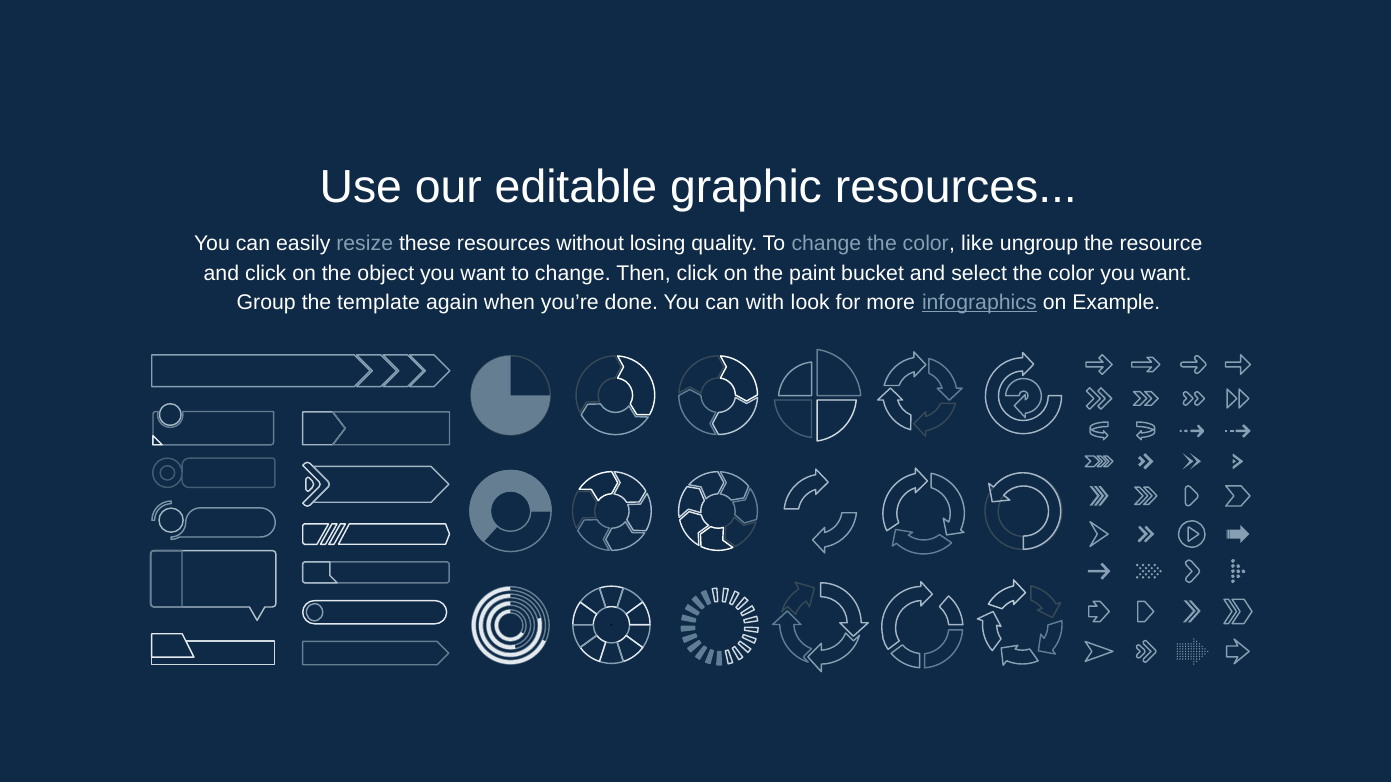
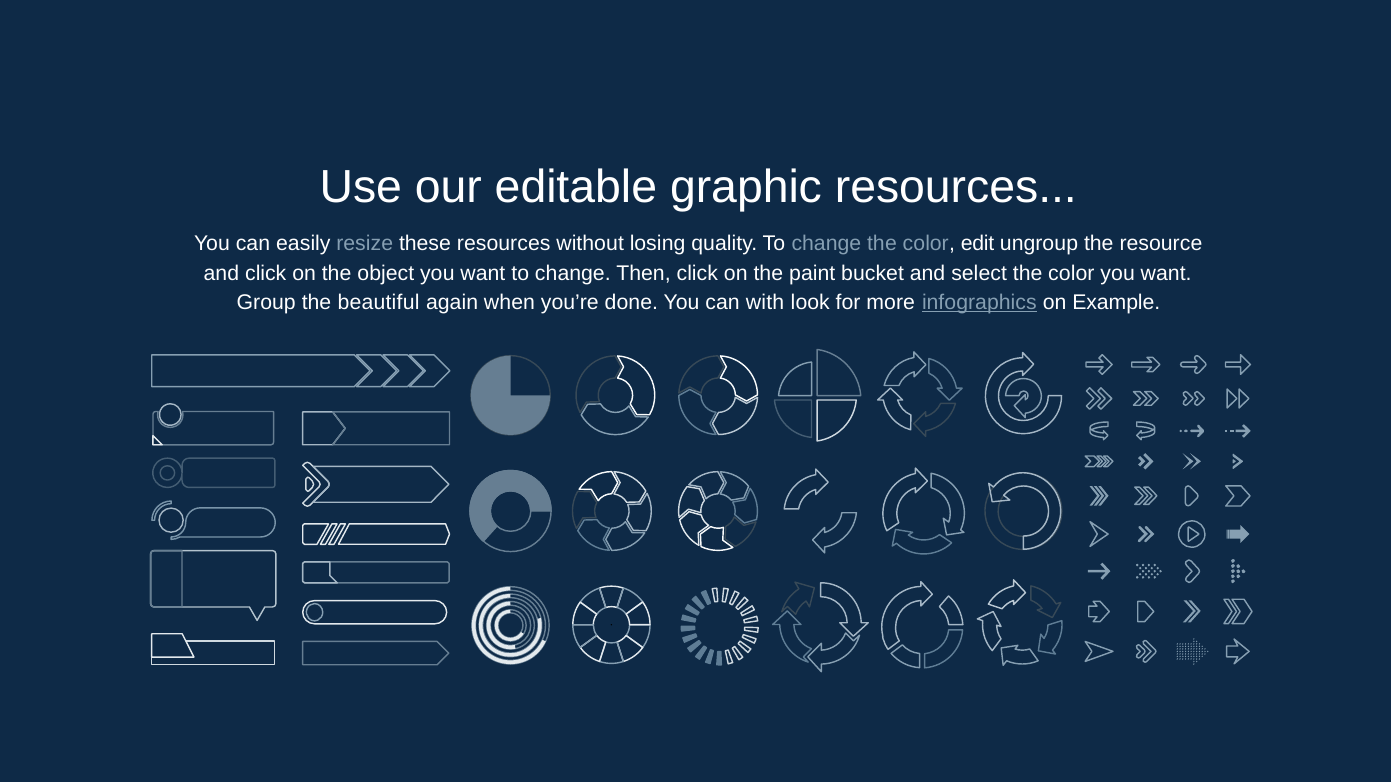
like: like -> edit
template: template -> beautiful
